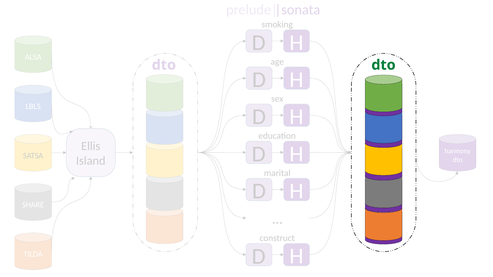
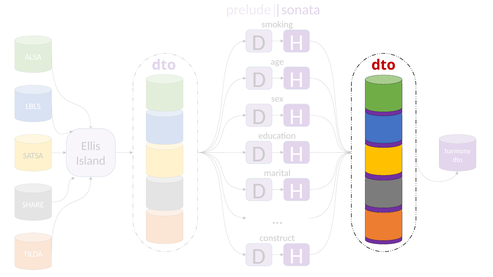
dto at (383, 65) colour: green -> red
